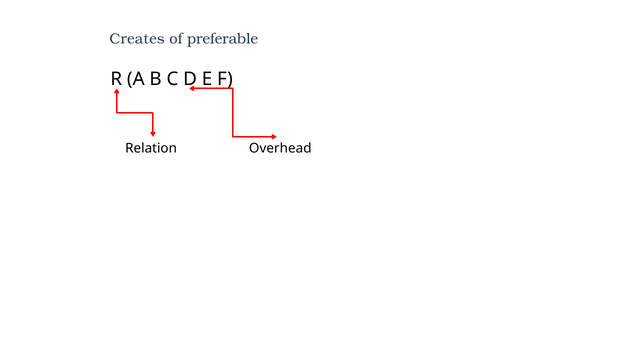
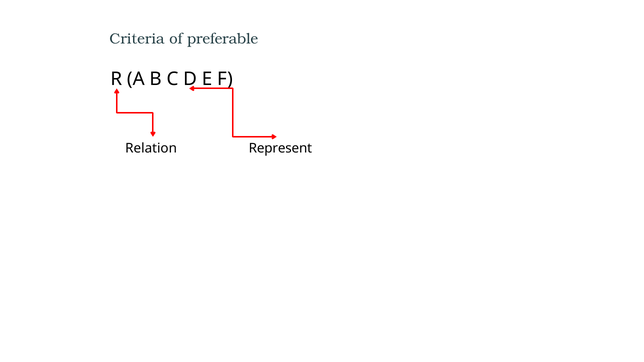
Creates: Creates -> Criteria
Overhead: Overhead -> Represent
